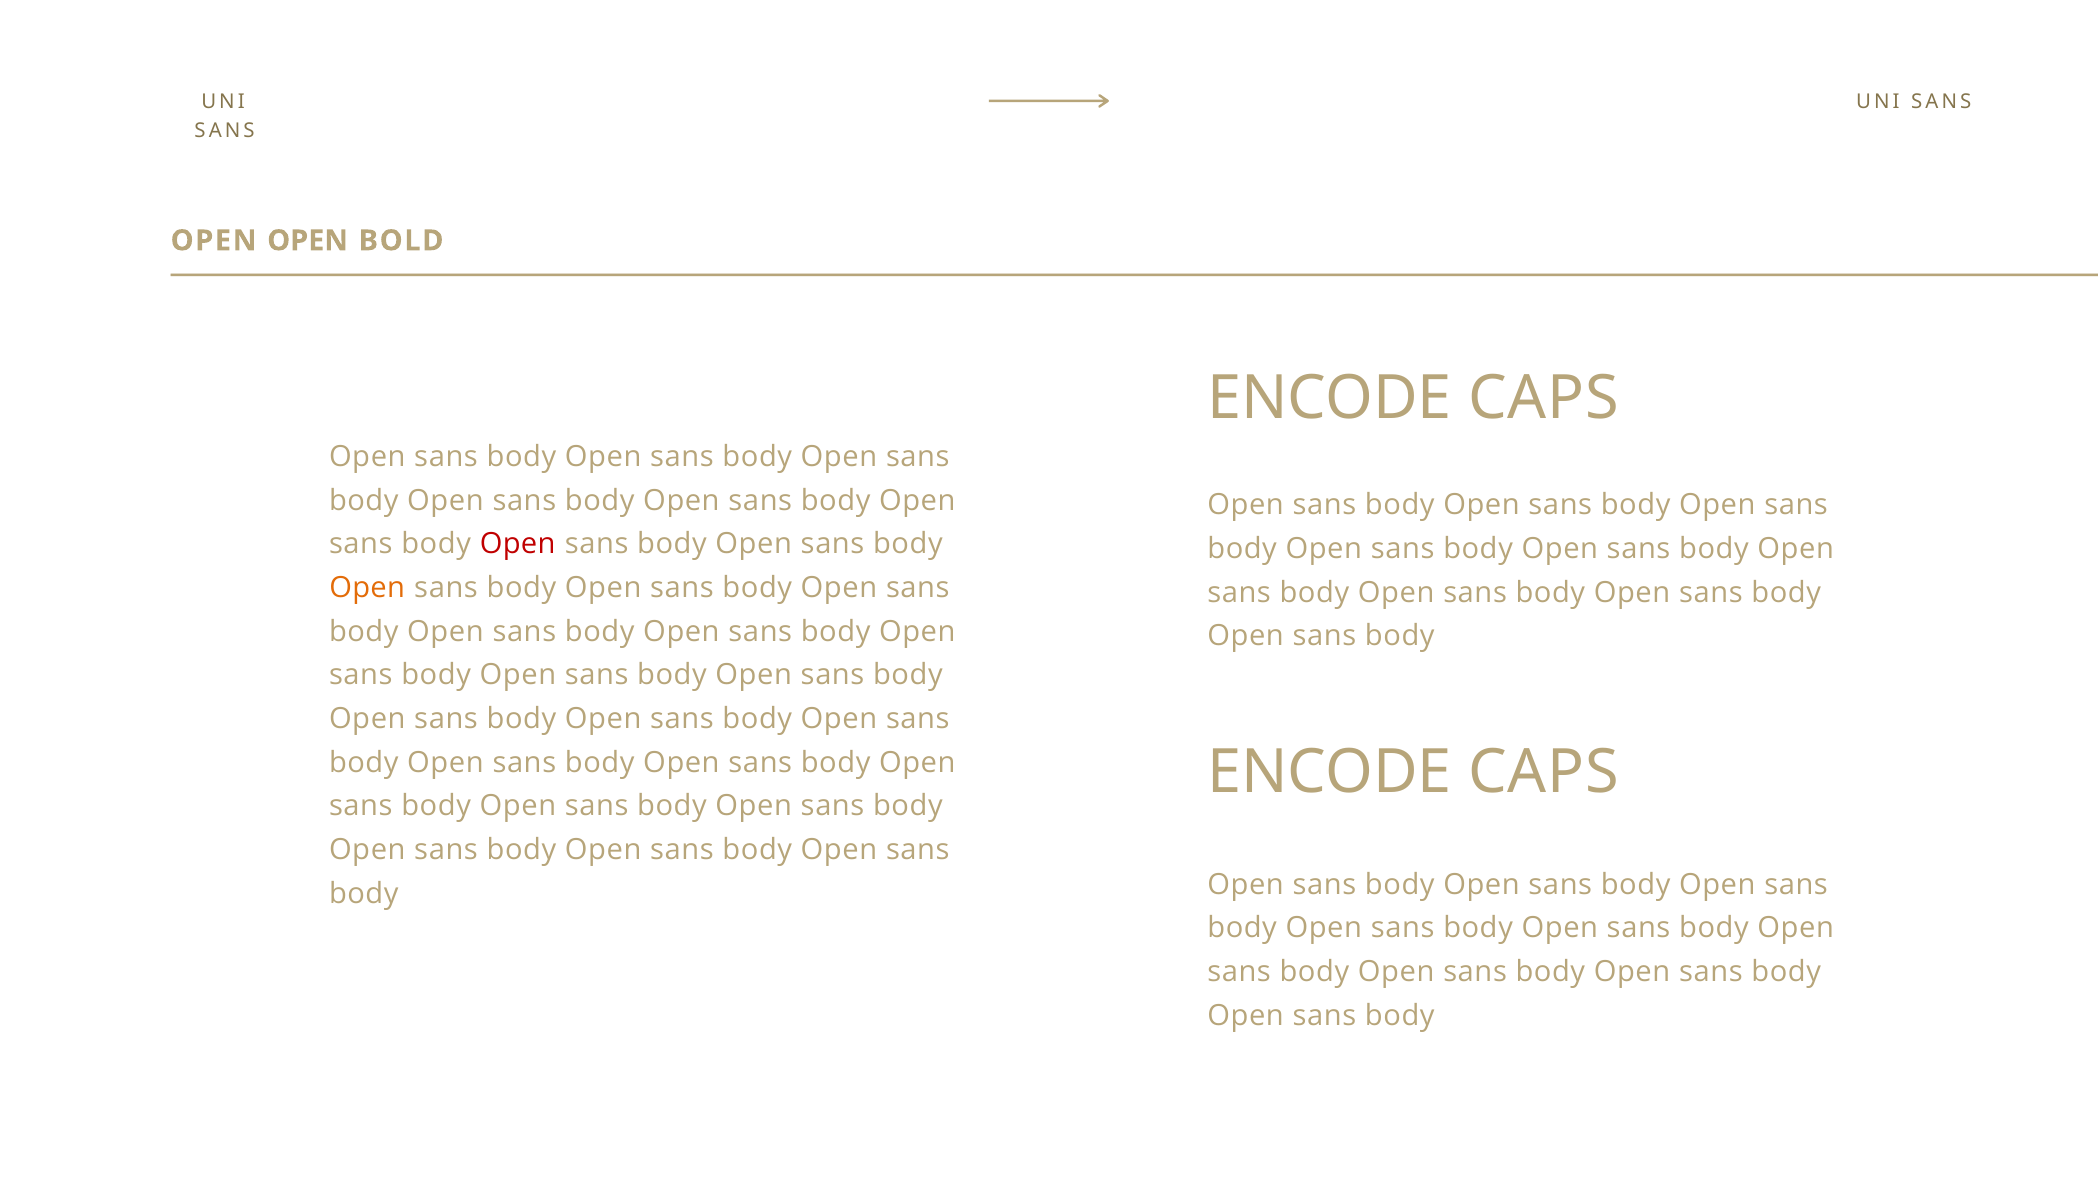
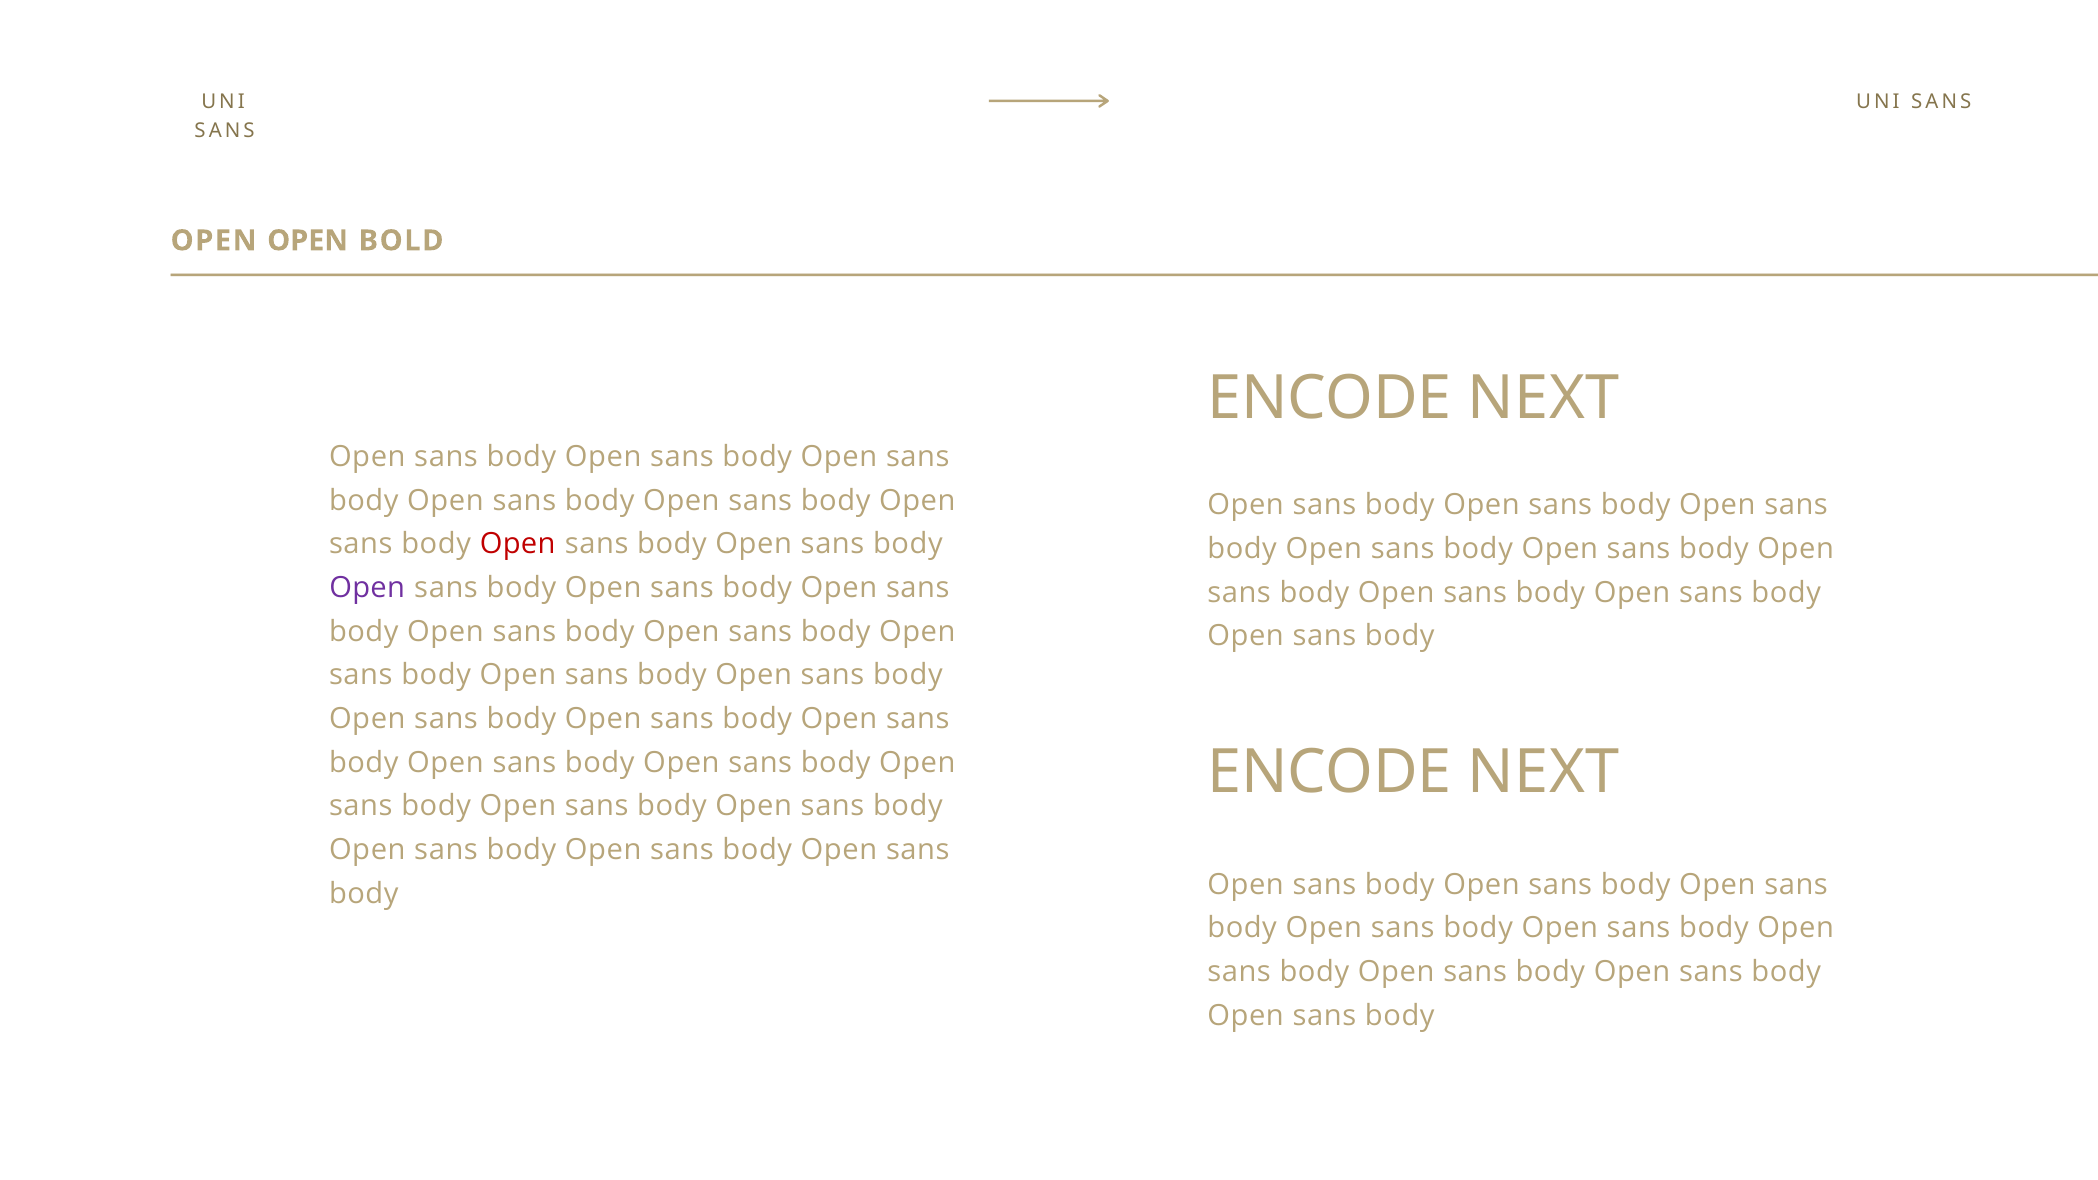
CAPS at (1544, 398): CAPS -> NEXT
Open at (367, 588) colour: orange -> purple
CAPS at (1544, 772): CAPS -> NEXT
